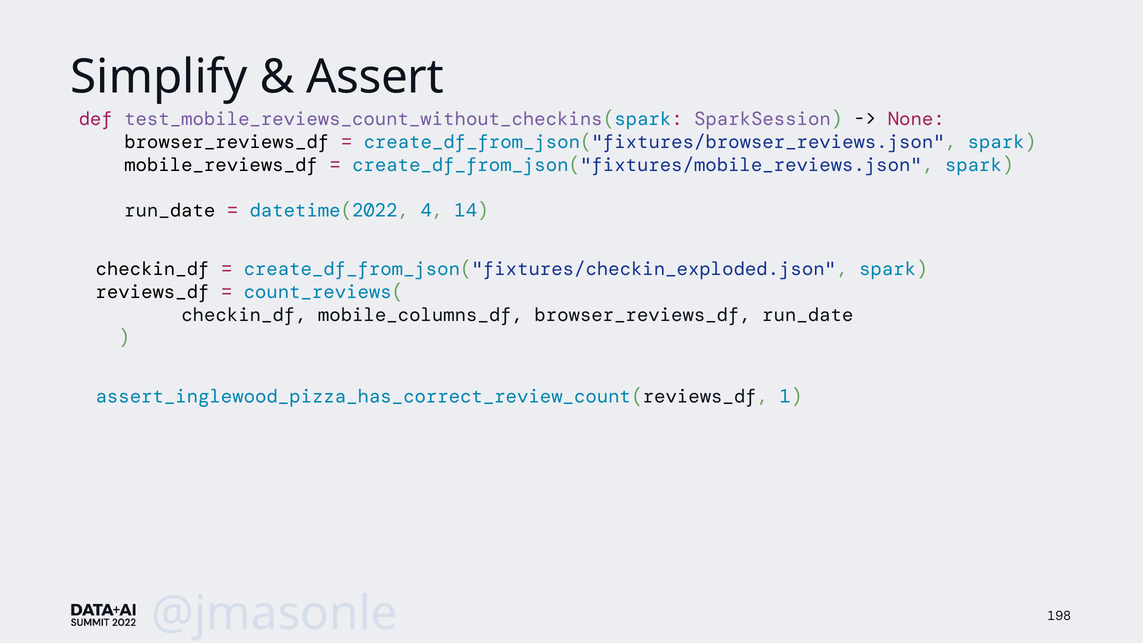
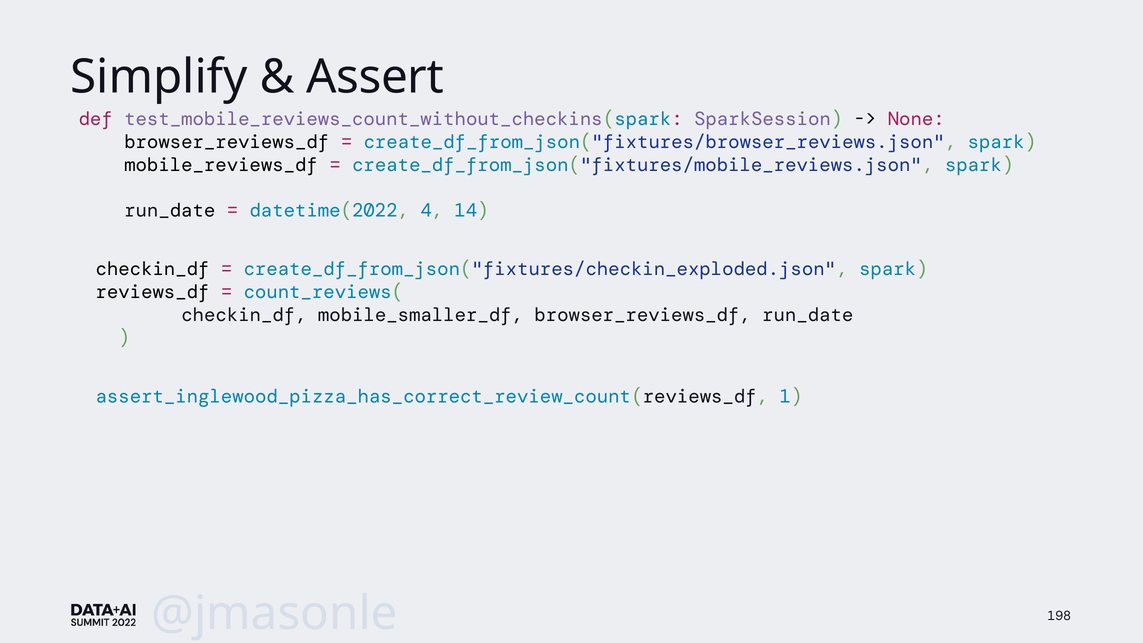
mobile_columns_df: mobile_columns_df -> mobile_smaller_df
